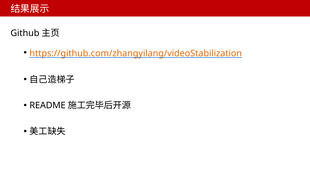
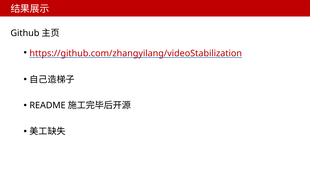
https://github.com/zhangyilang/videoStabilization colour: orange -> red
